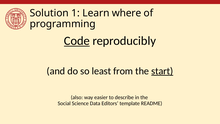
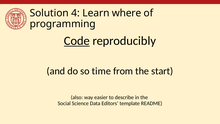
1: 1 -> 4
least: least -> time
start underline: present -> none
